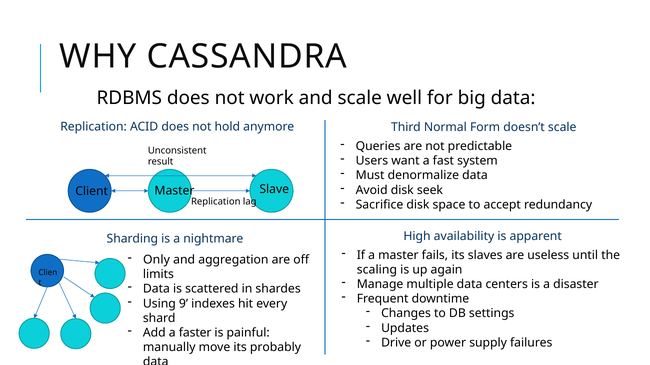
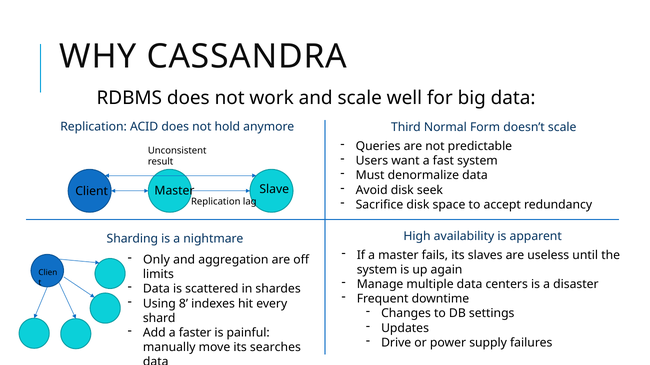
scaling at (377, 270): scaling -> system
9: 9 -> 8
probably: probably -> searches
